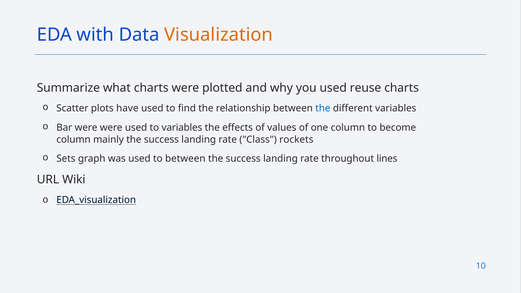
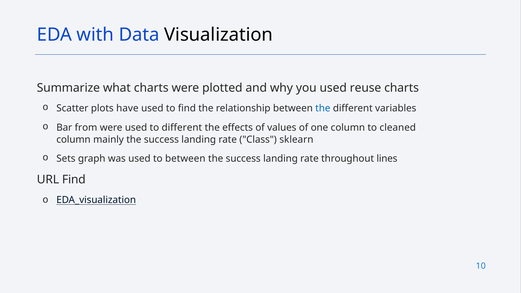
Visualization colour: orange -> black
Bar were: were -> from
to variables: variables -> different
become: become -> cleaned
rockets: rockets -> sklearn
URL Wiki: Wiki -> Find
